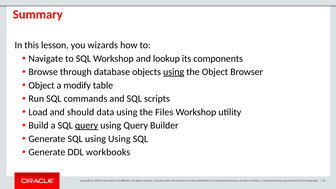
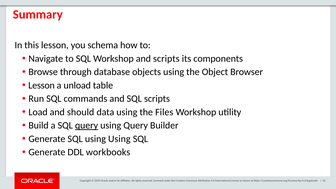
wizards: wizards -> schema
and lookup: lookup -> scripts
using at (174, 72) underline: present -> none
Object at (41, 85): Object -> Lesson
modify: modify -> unload
